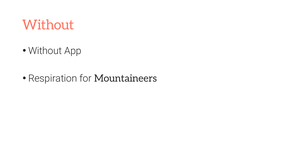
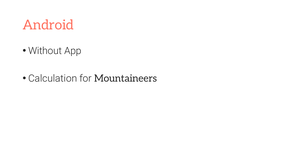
Without at (48, 25): Without -> Android
Respiration: Respiration -> Calculation
